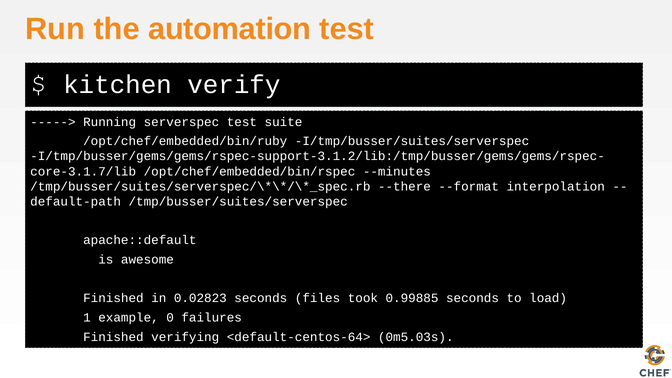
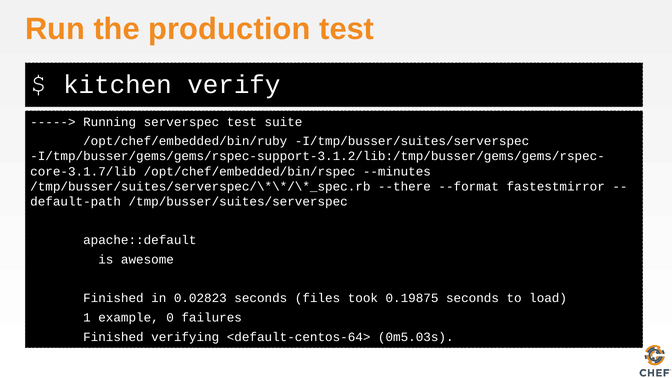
automation: automation -> production
interpolation: interpolation -> fastestmirror
0.99885: 0.99885 -> 0.19875
